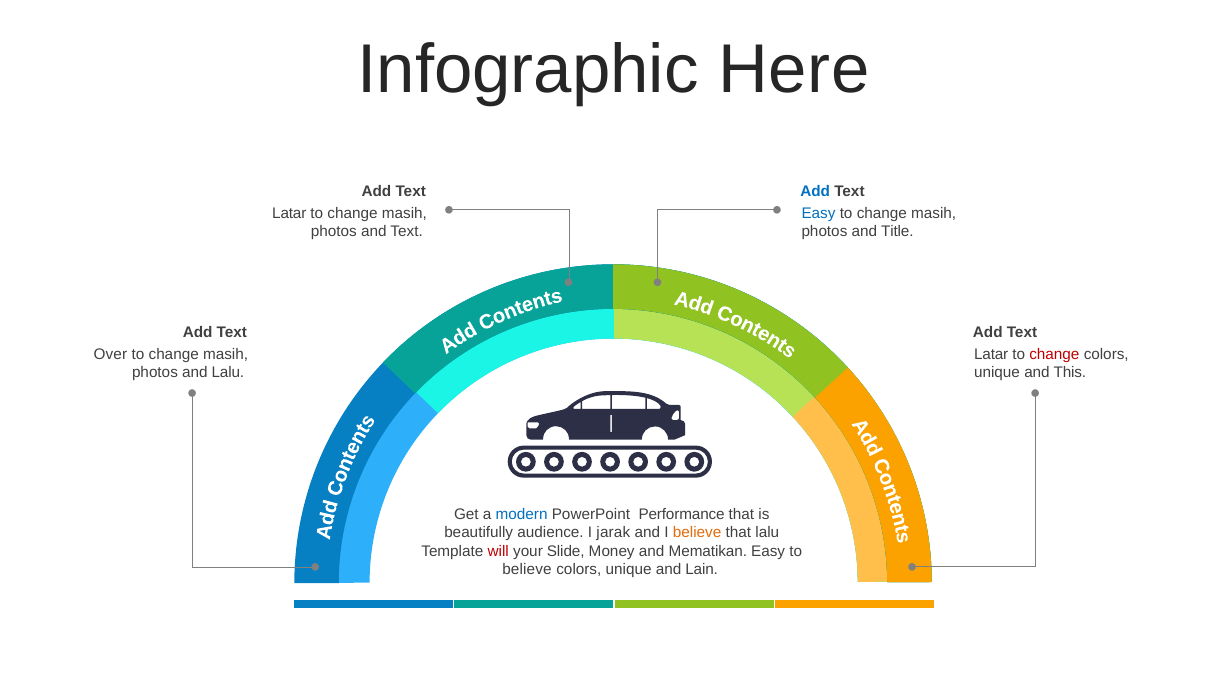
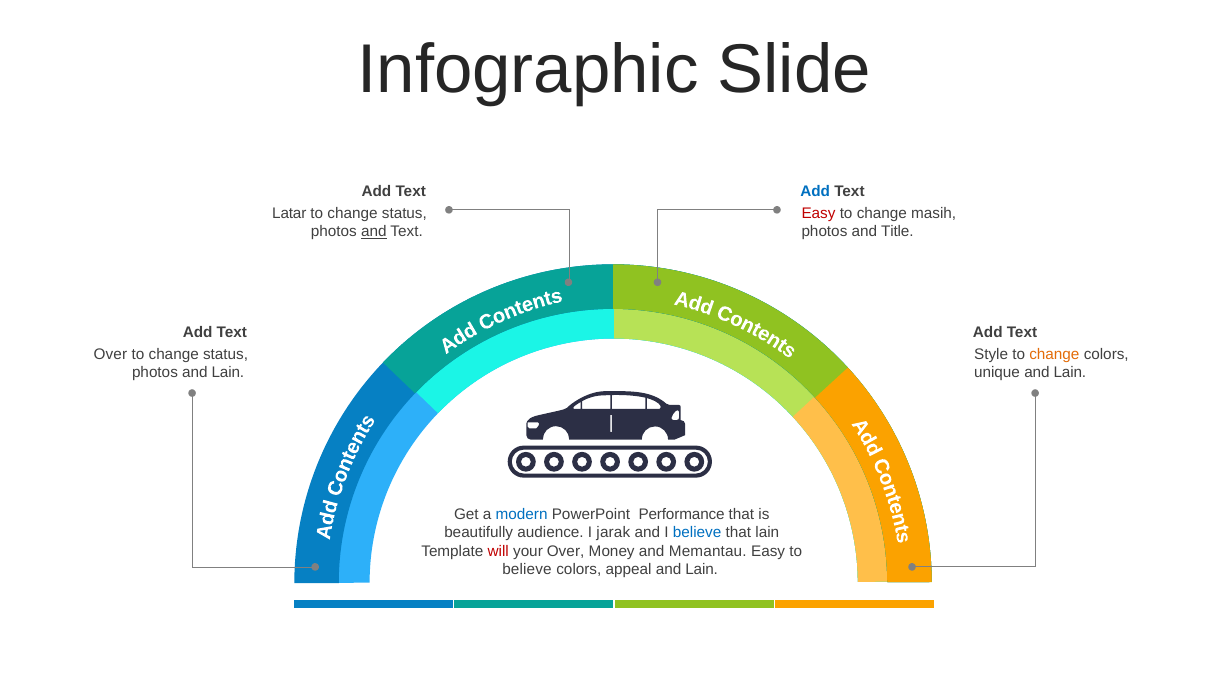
Here: Here -> Slide
masih at (404, 213): masih -> status
Easy at (819, 213) colour: blue -> red
and at (374, 232) underline: none -> present
masih at (226, 354): masih -> status
Latar at (991, 354): Latar -> Style
change at (1054, 354) colour: red -> orange
photos and Lalu: Lalu -> Lain
This at (1070, 372): This -> Lain
believe at (697, 532) colour: orange -> blue
that lalu: lalu -> lain
your Slide: Slide -> Over
Mematikan: Mematikan -> Memantau
unique at (629, 569): unique -> appeal
